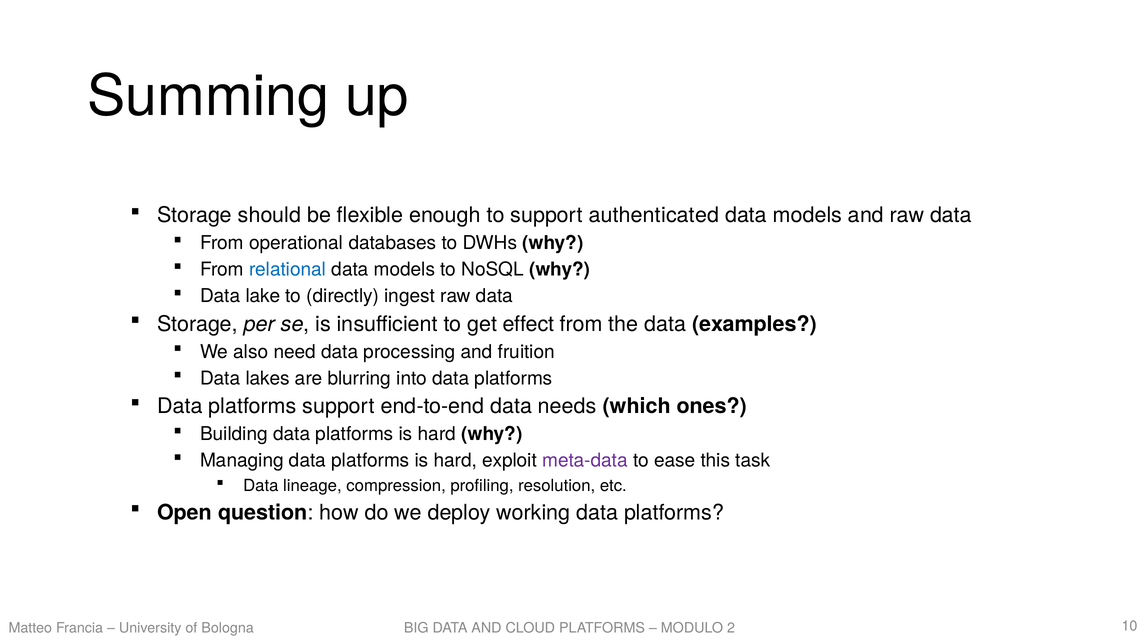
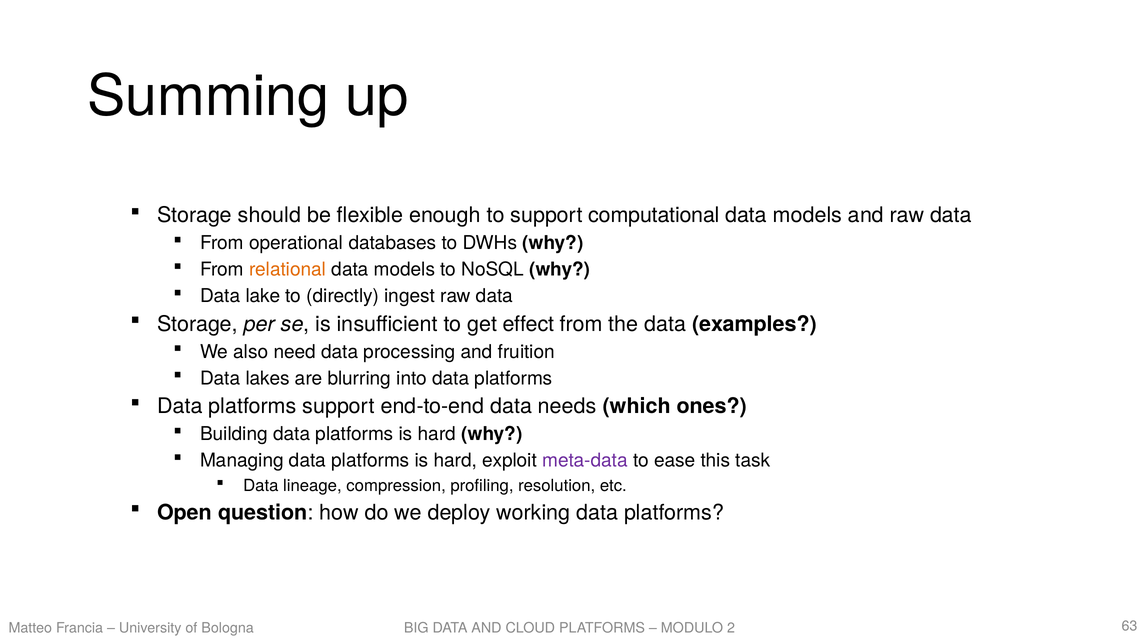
authenticated: authenticated -> computational
relational colour: blue -> orange
10: 10 -> 63
